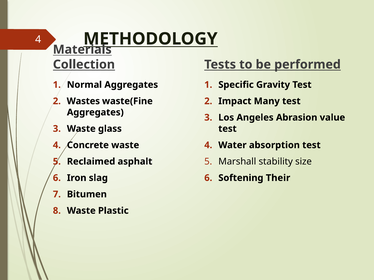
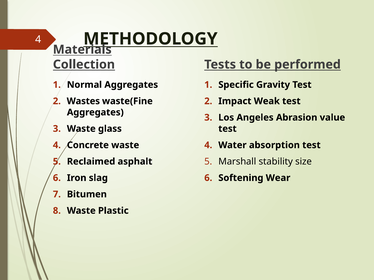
Many: Many -> Weak
Their: Their -> Wear
